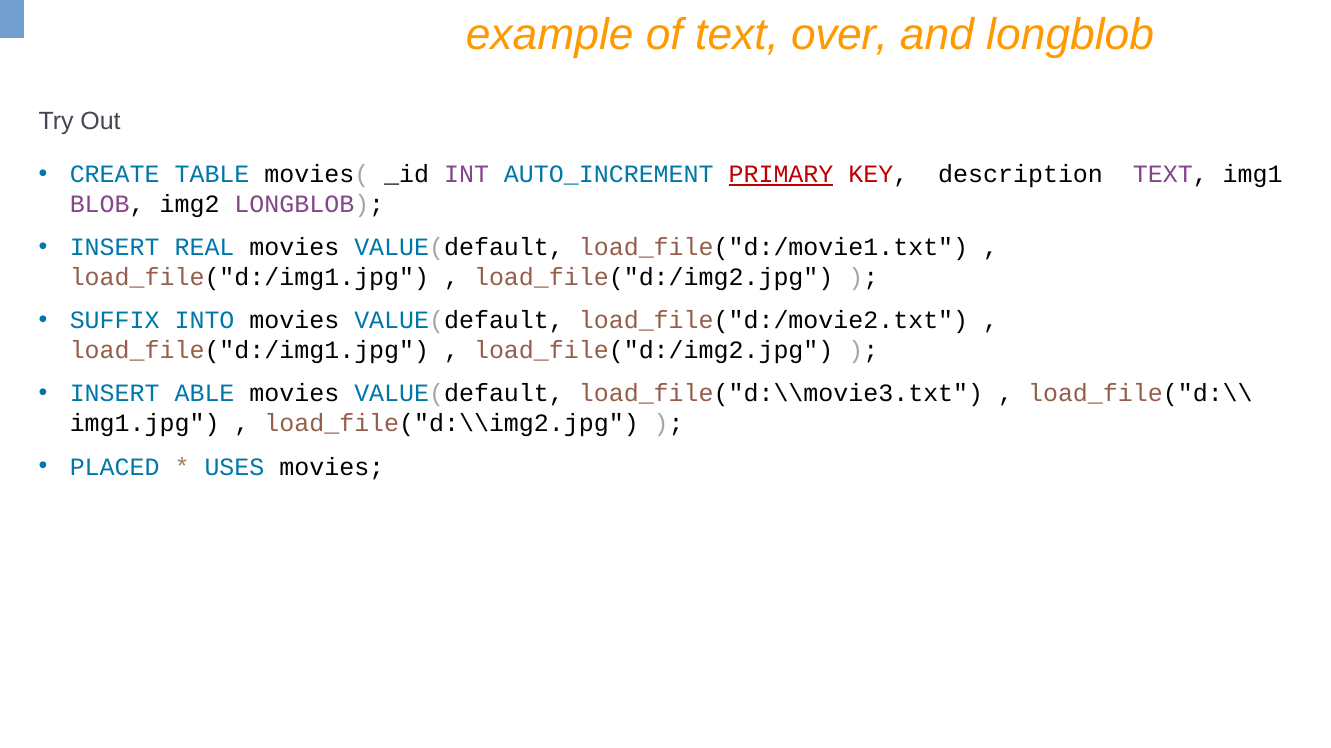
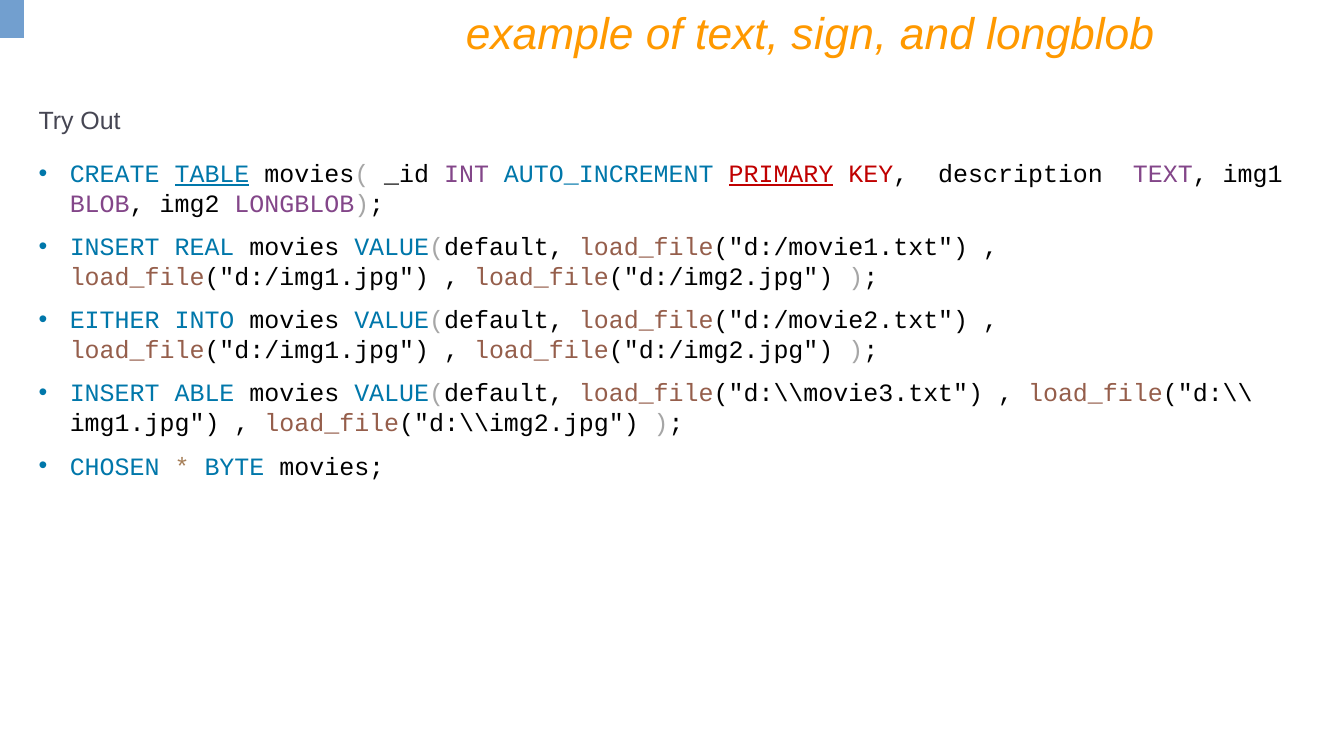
over: over -> sign
TABLE underline: none -> present
SUFFIX: SUFFIX -> EITHER
PLACED: PLACED -> CHOSEN
USES: USES -> BYTE
